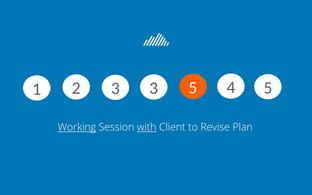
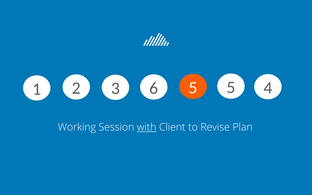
5 5: 5 -> 4
3 3: 3 -> 6
1 4: 4 -> 5
Working underline: present -> none
